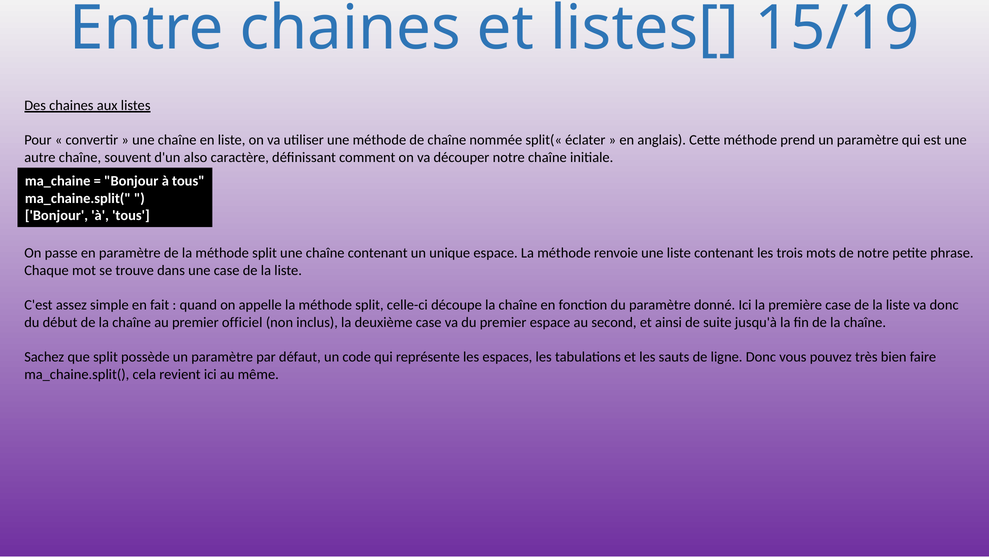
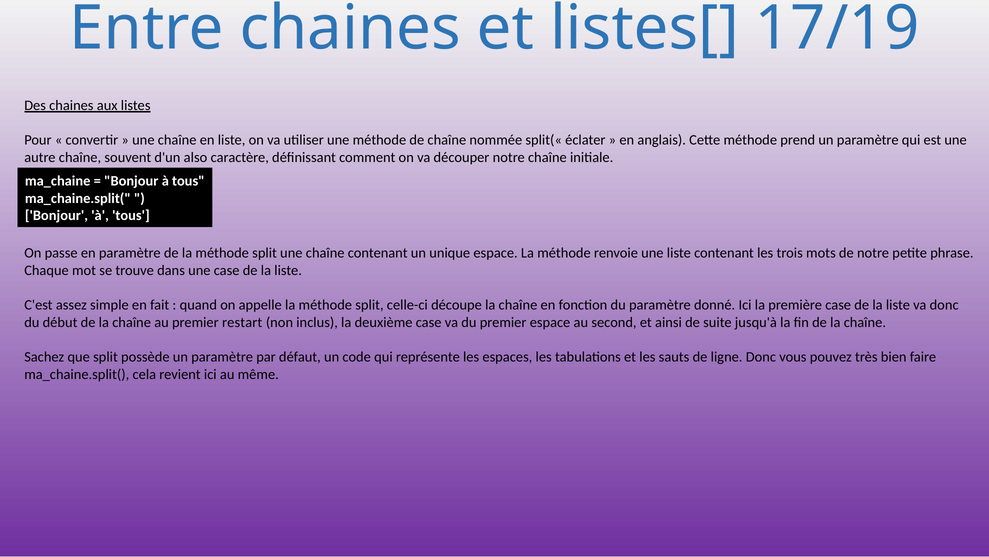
15/19: 15/19 -> 17/19
officiel: officiel -> restart
